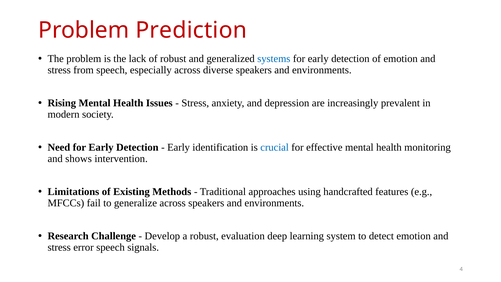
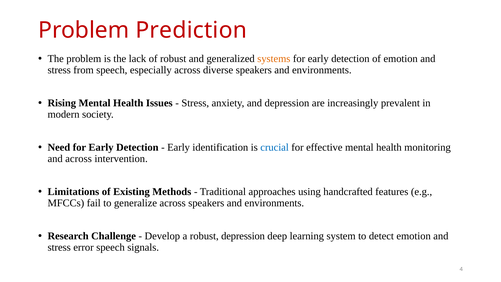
systems colour: blue -> orange
and shows: shows -> across
robust evaluation: evaluation -> depression
